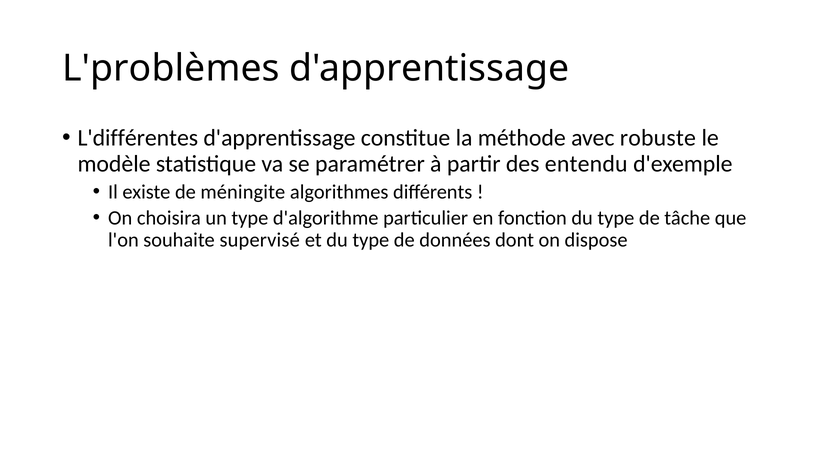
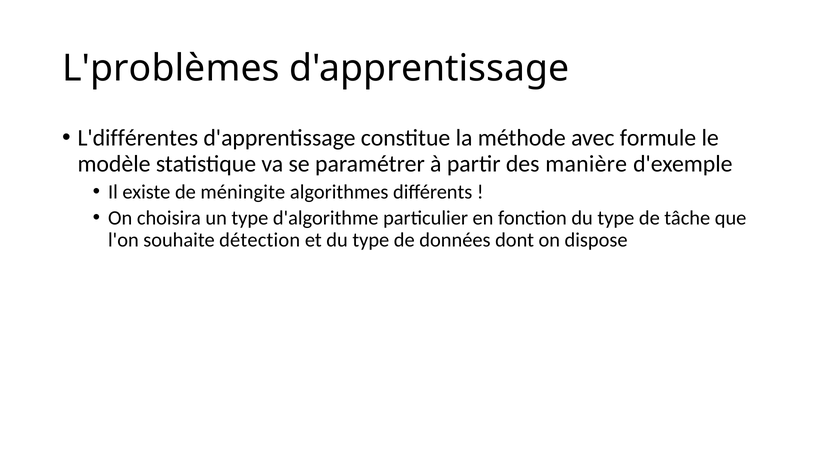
robuste: robuste -> formule
entendu: entendu -> manière
supervisé: supervisé -> détection
